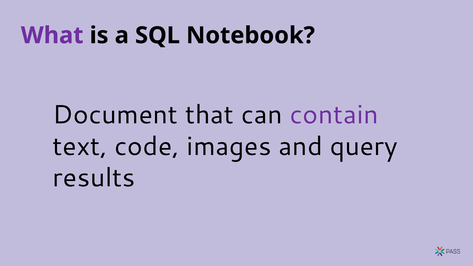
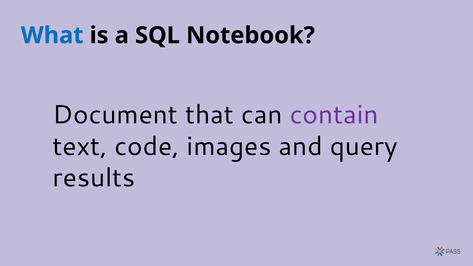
What colour: purple -> blue
